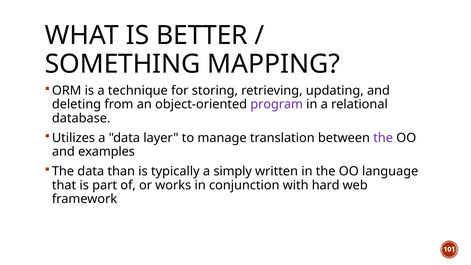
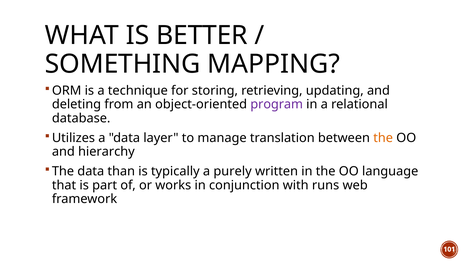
the at (383, 138) colour: purple -> orange
examples: examples -> hierarchy
simply: simply -> purely
hard: hard -> runs
